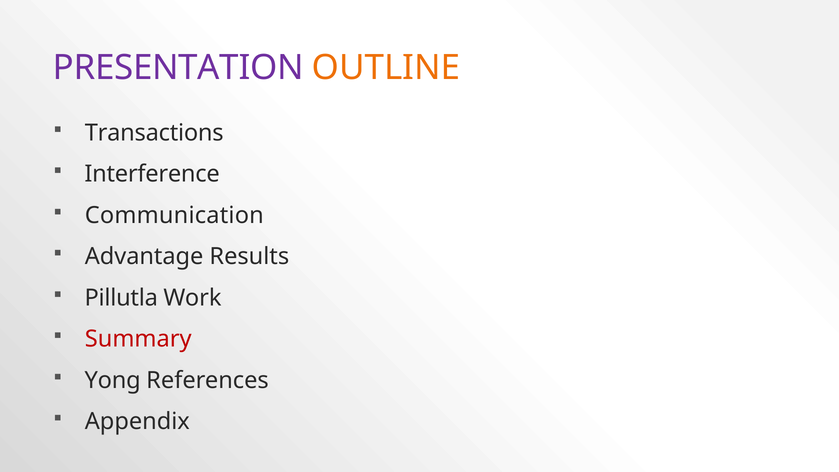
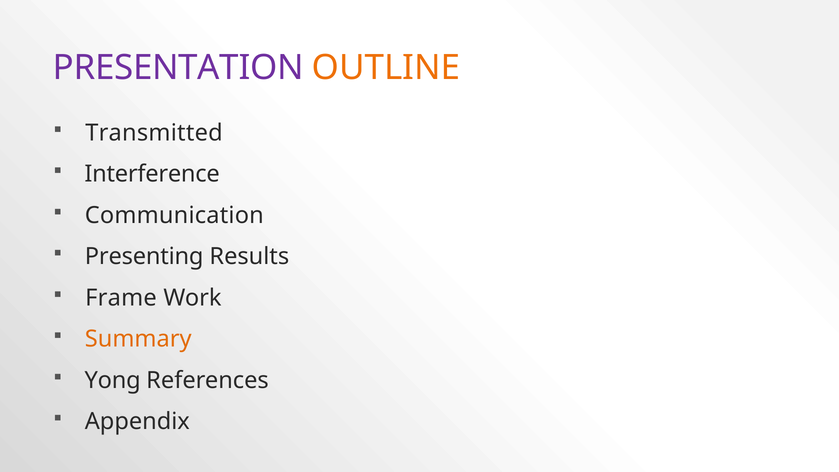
Transactions: Transactions -> Transmitted
Advantage: Advantage -> Presenting
Pillutla: Pillutla -> Frame
Summary colour: red -> orange
